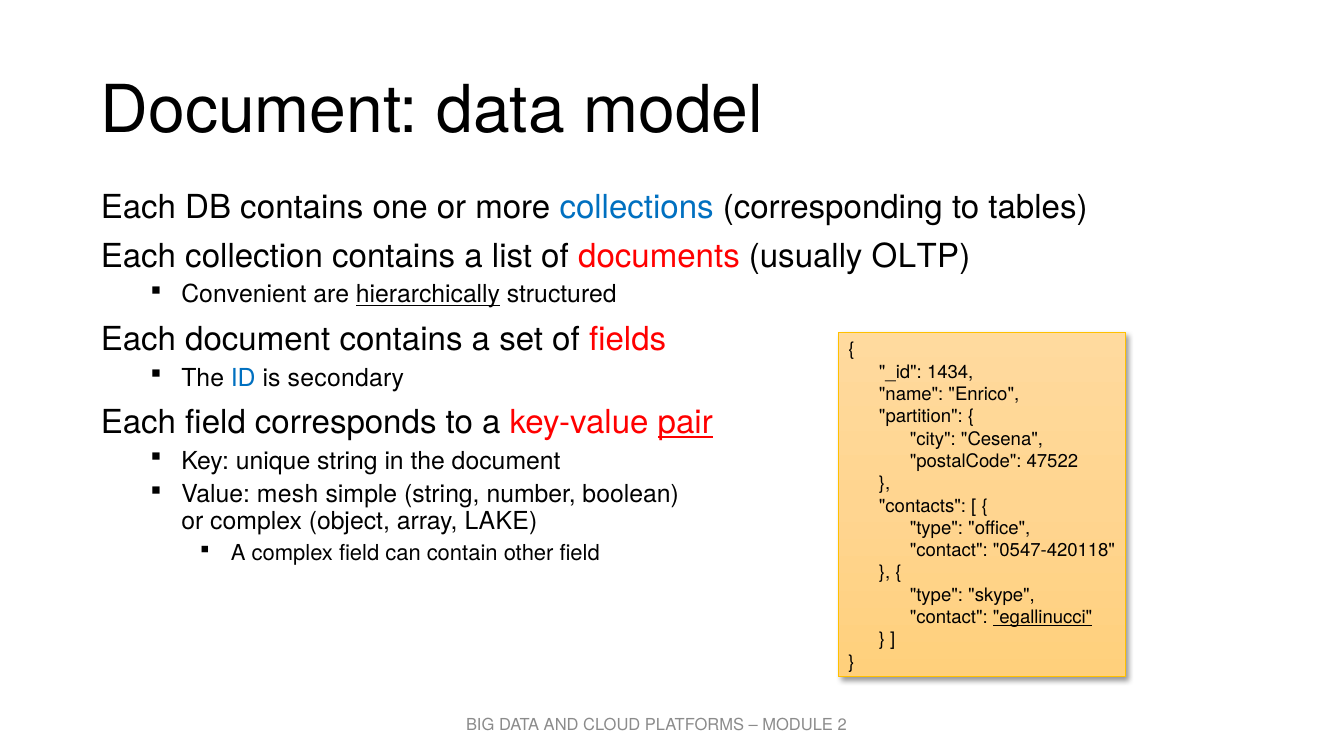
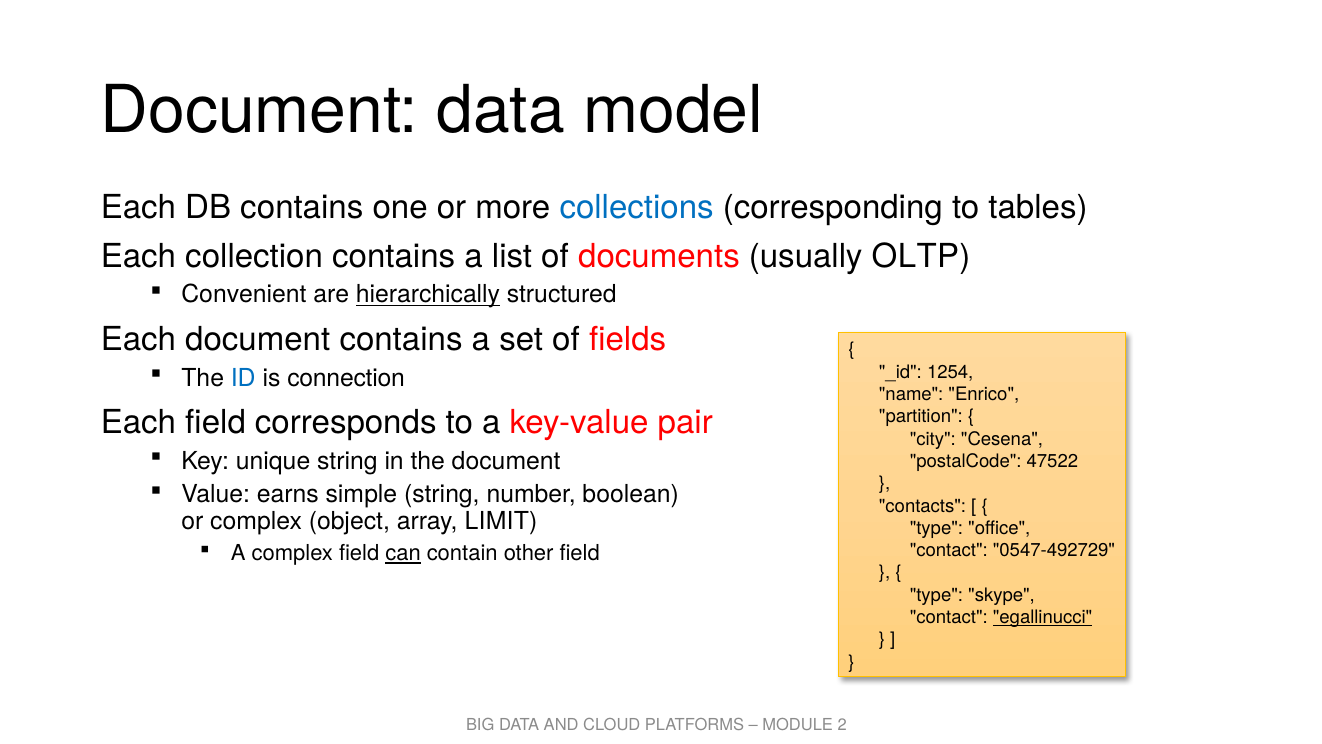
1434: 1434 -> 1254
secondary: secondary -> connection
pair underline: present -> none
mesh: mesh -> earns
LAKE: LAKE -> LIMIT
can underline: none -> present
0547-420118: 0547-420118 -> 0547-492729
